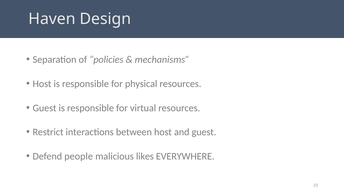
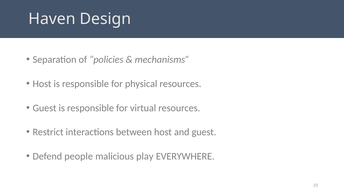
likes: likes -> play
